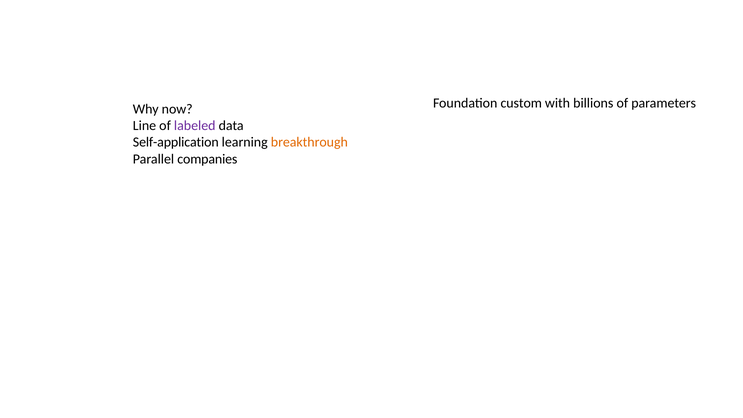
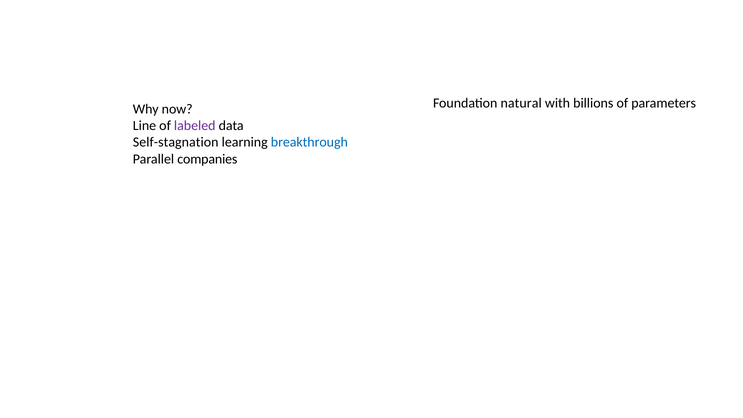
custom: custom -> natural
Self-application: Self-application -> Self-stagnation
breakthrough colour: orange -> blue
